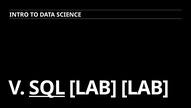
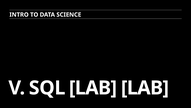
SQL underline: present -> none
